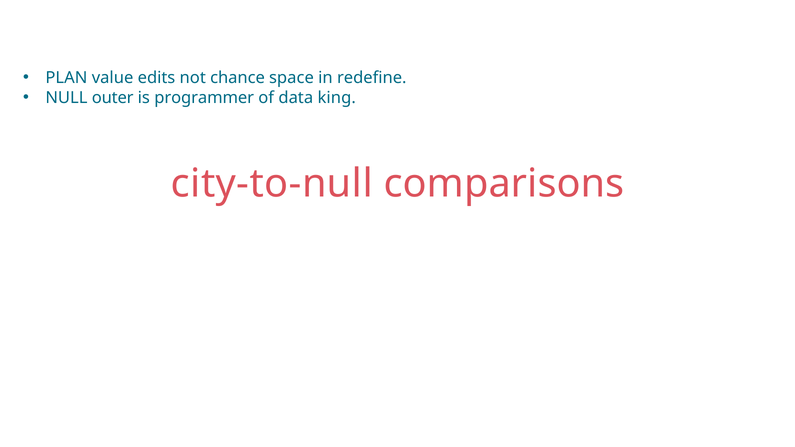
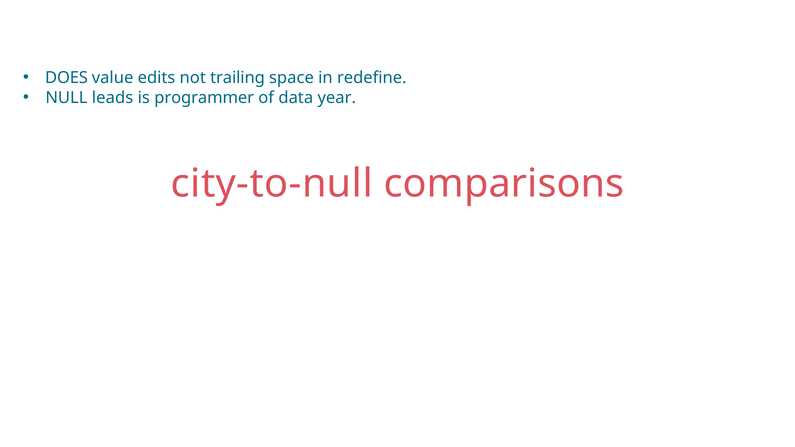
PLAN: PLAN -> DOES
chance: chance -> trailing
outer: outer -> leads
king: king -> year
